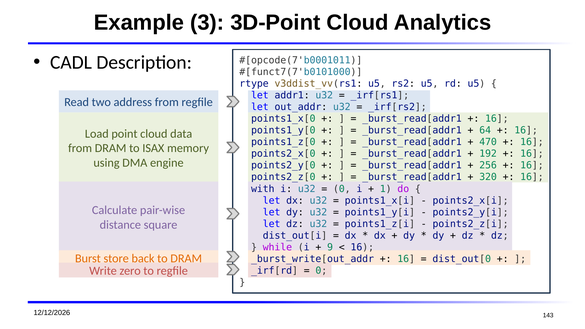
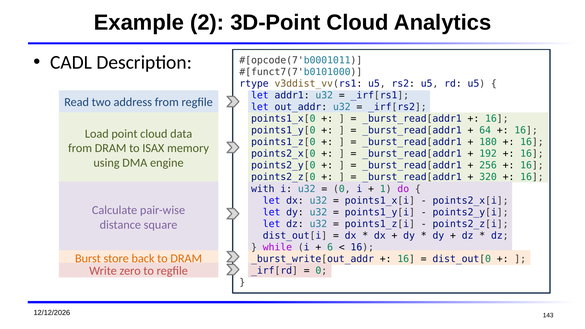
3: 3 -> 2
470: 470 -> 180
9: 9 -> 6
